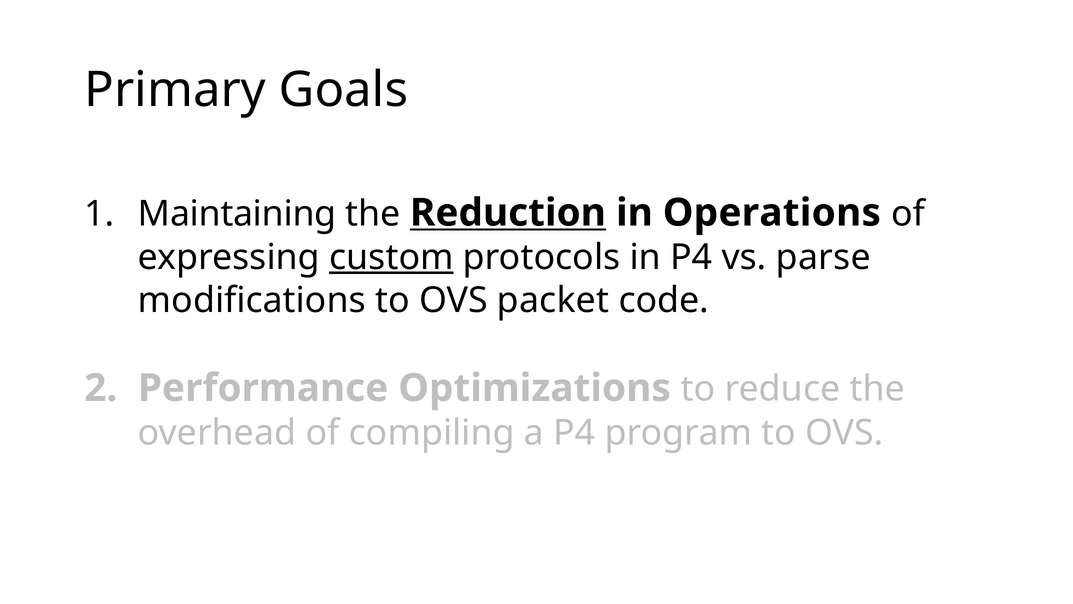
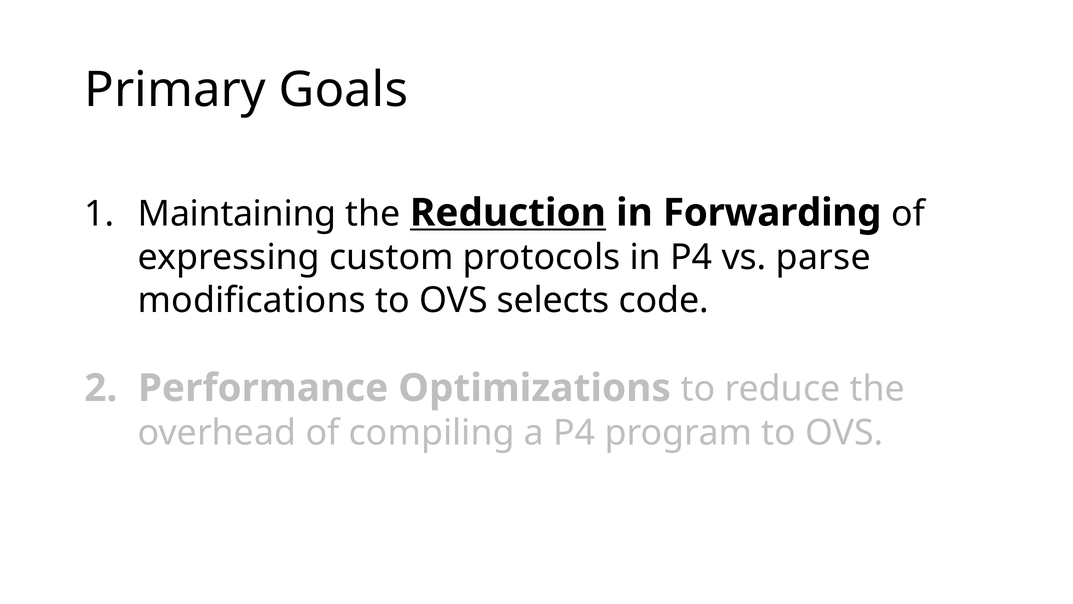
Operations: Operations -> Forwarding
custom underline: present -> none
packet: packet -> selects
